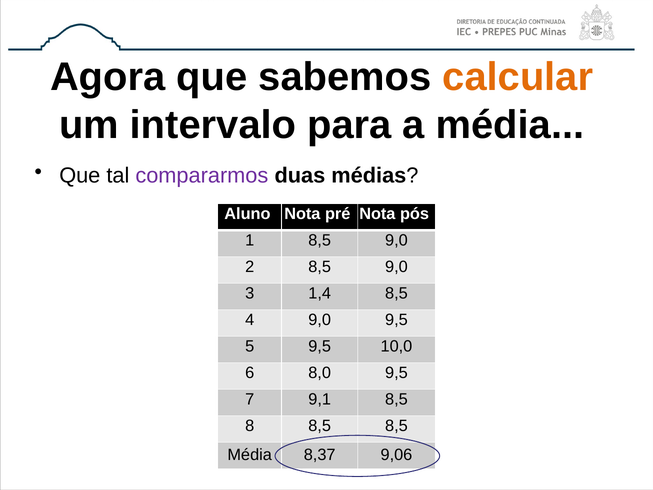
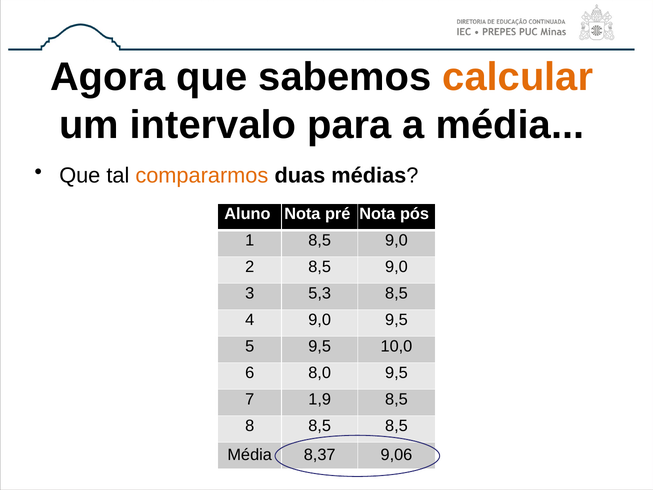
compararmos colour: purple -> orange
1,4: 1,4 -> 5,3
9,1: 9,1 -> 1,9
